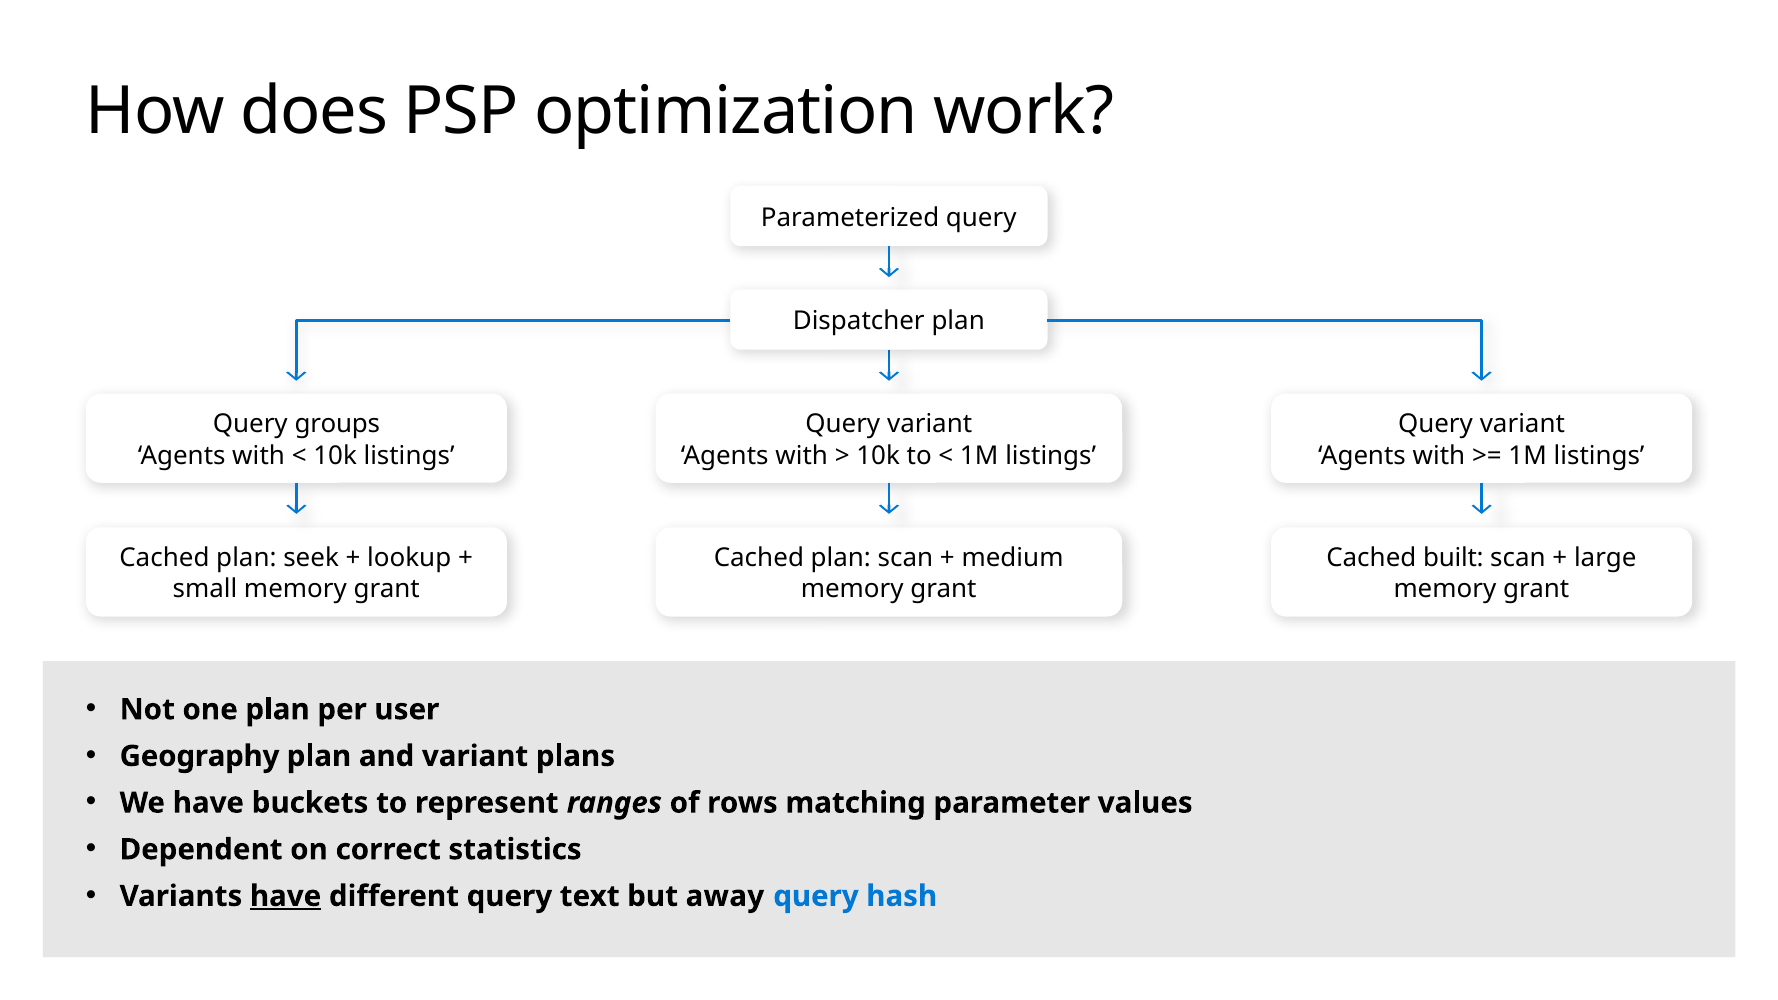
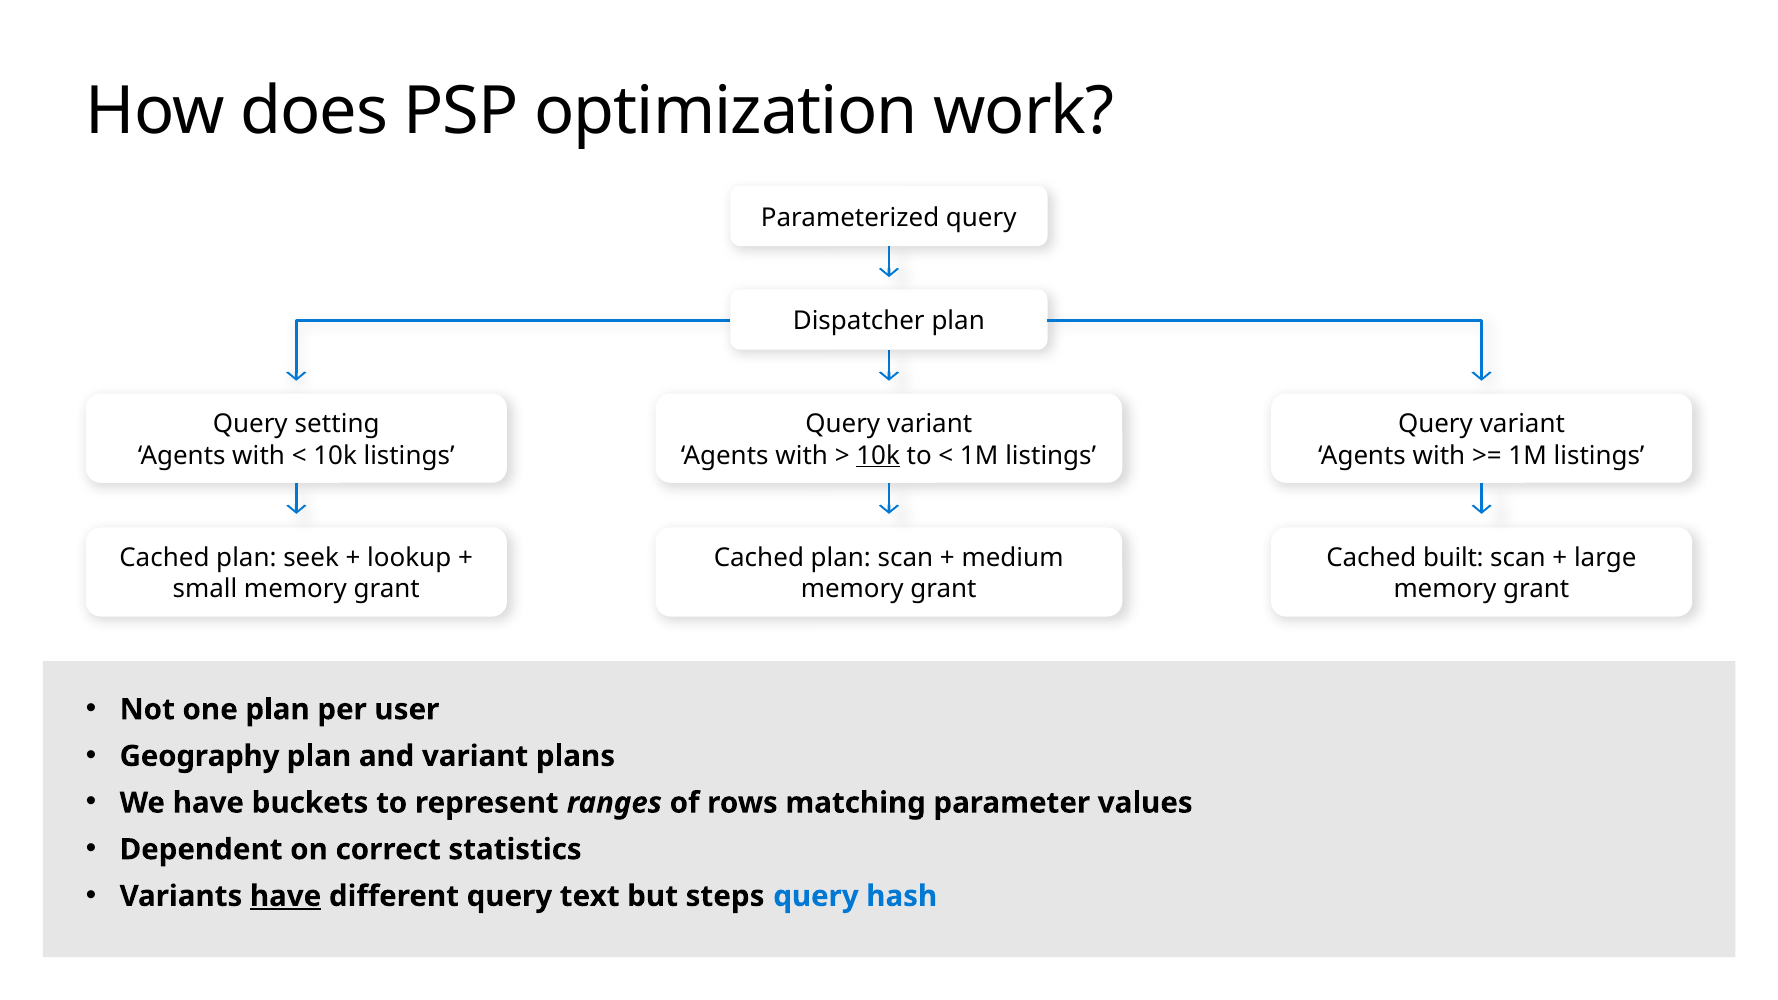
groups: groups -> setting
10k at (878, 456) underline: none -> present
away: away -> steps
